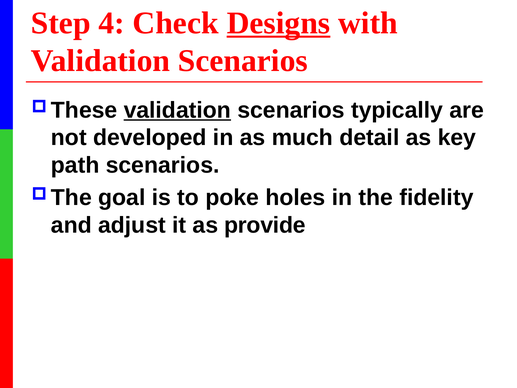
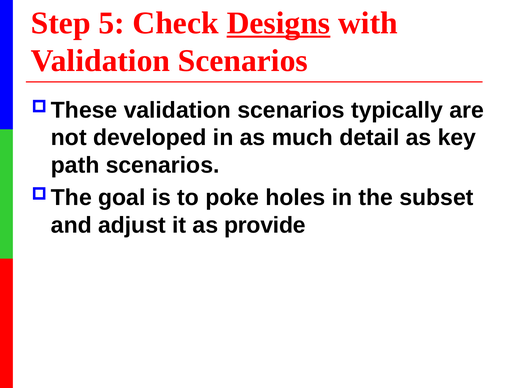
4: 4 -> 5
validation at (177, 110) underline: present -> none
fidelity: fidelity -> subset
